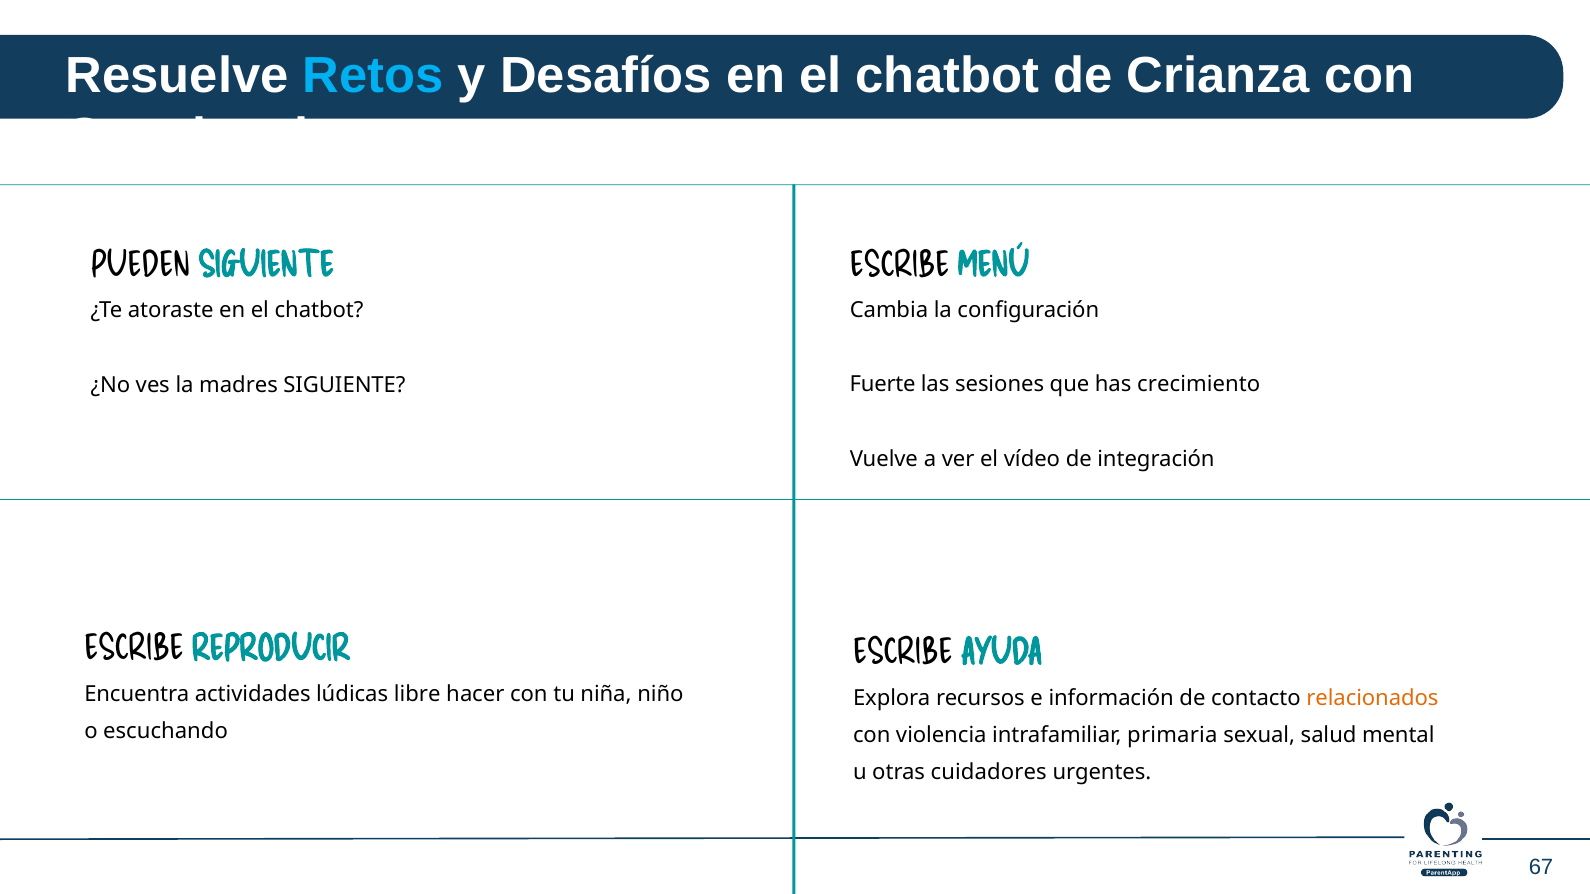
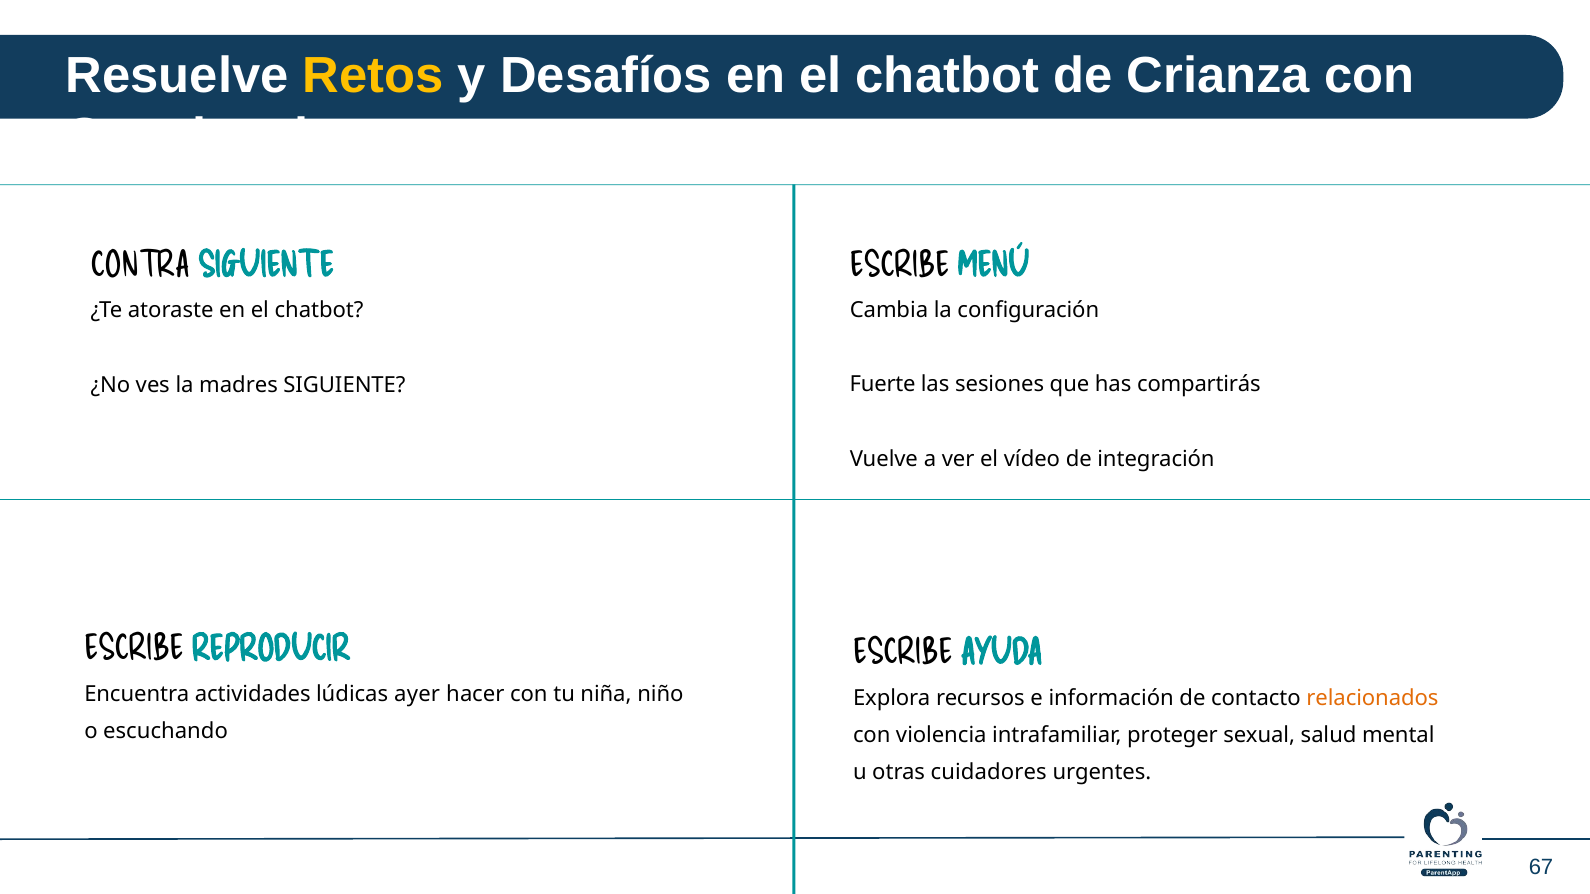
Retos colour: light blue -> yellow
PUEDEN: PUEDEN -> CONTRA
crecimiento: crecimiento -> compartirás
libre: libre -> ayer
primaria: primaria -> proteger
